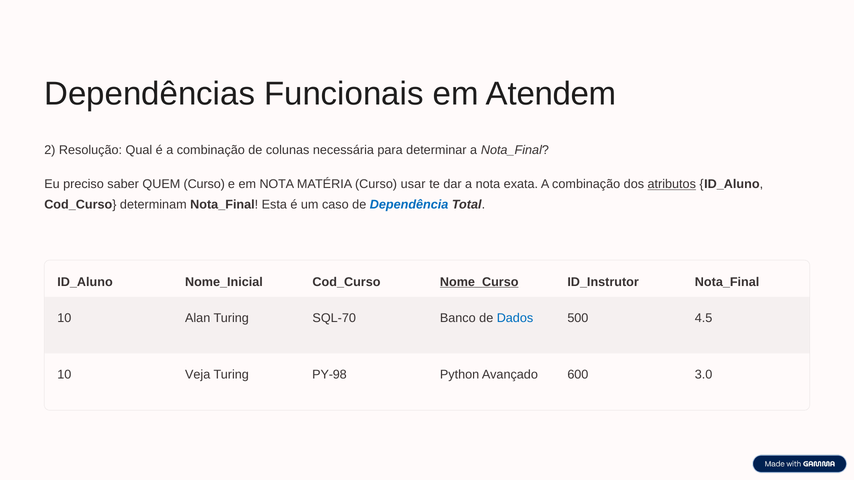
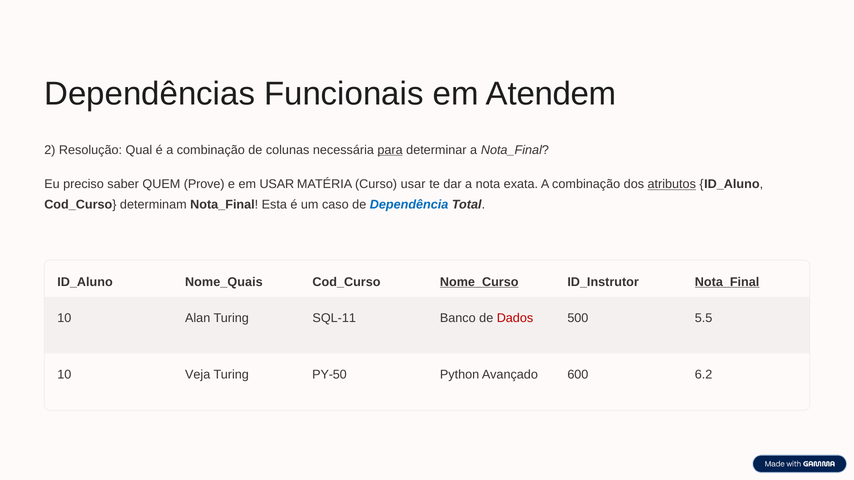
para underline: none -> present
QUEM Curso: Curso -> Prove
em NOTA: NOTA -> USAR
Nome_Inicial: Nome_Inicial -> Nome_Quais
Nota_Final at (727, 282) underline: none -> present
SQL-70: SQL-70 -> SQL-11
Dados colour: blue -> red
4.5: 4.5 -> 5.5
PY-98: PY-98 -> PY-50
3.0: 3.0 -> 6.2
